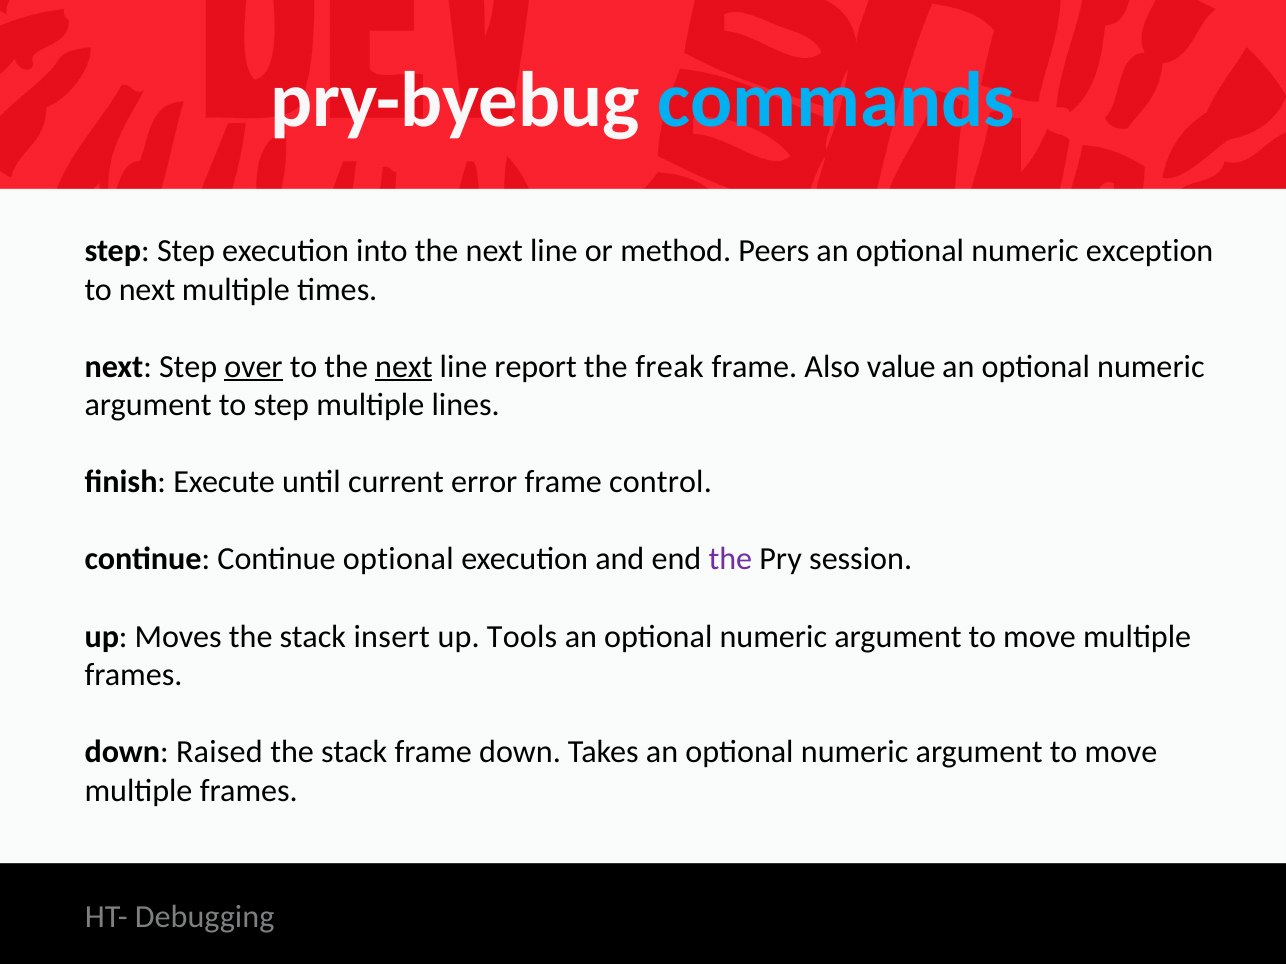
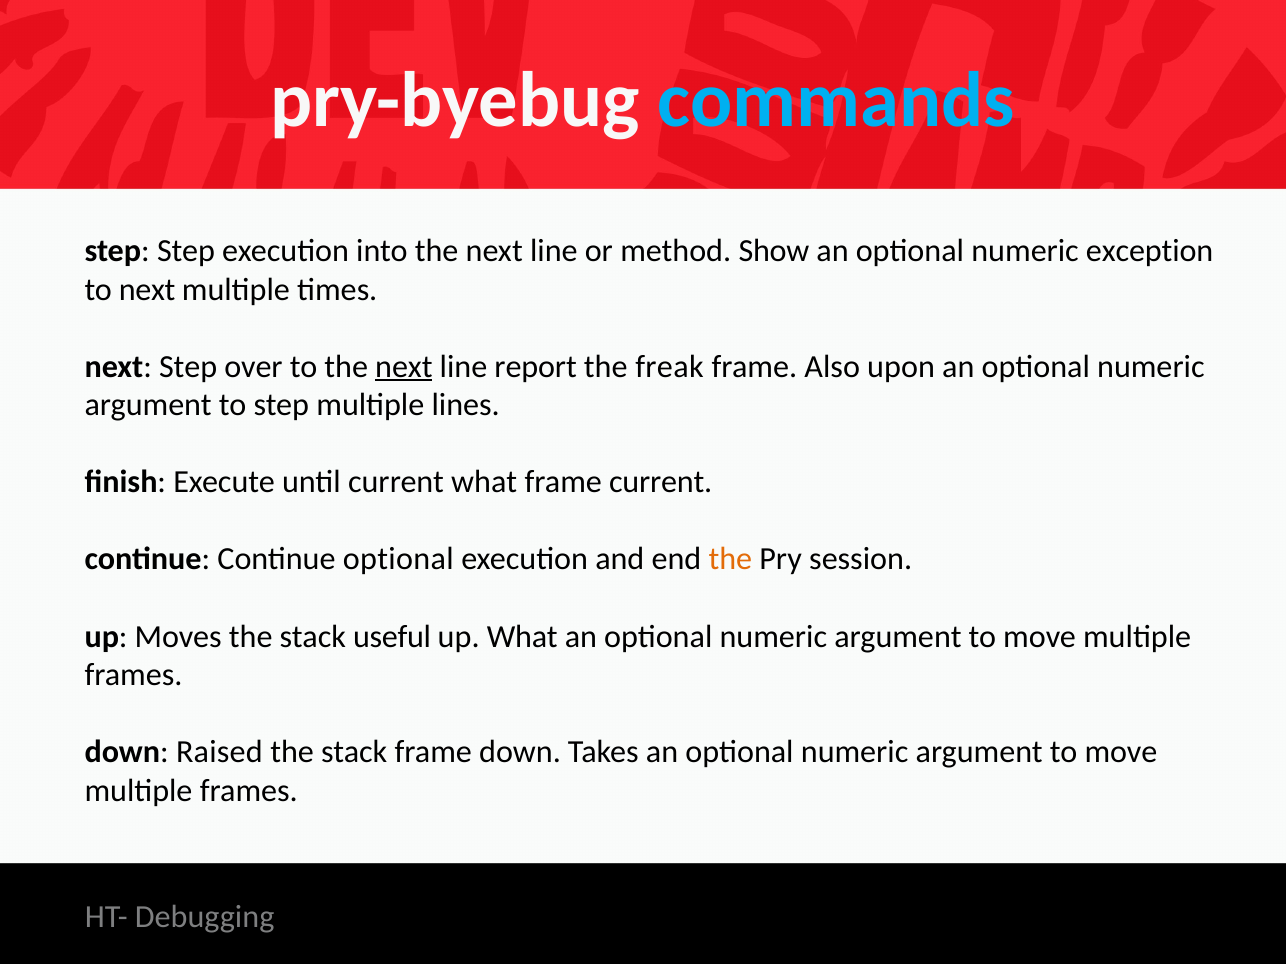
Peers: Peers -> Show
over underline: present -> none
value: value -> upon
current error: error -> what
frame control: control -> current
the at (730, 560) colour: purple -> orange
insert: insert -> useful
up Tools: Tools -> What
